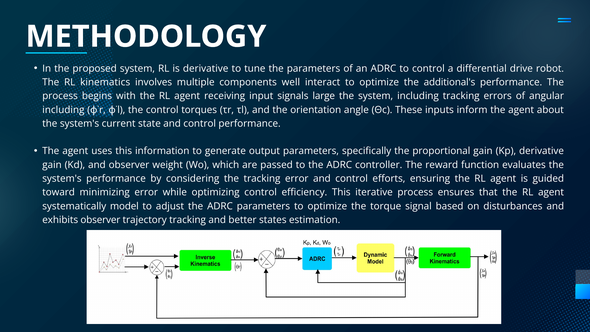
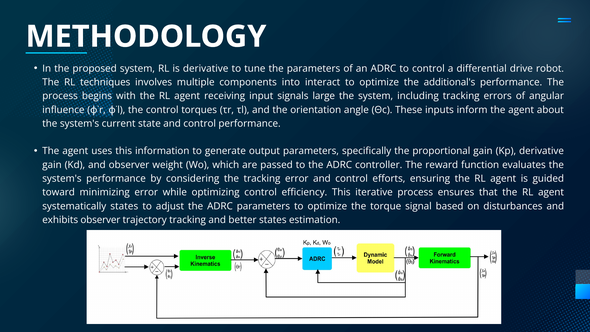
kinematics: kinematics -> techniques
well: well -> into
including at (63, 110): including -> influence
systematically model: model -> states
